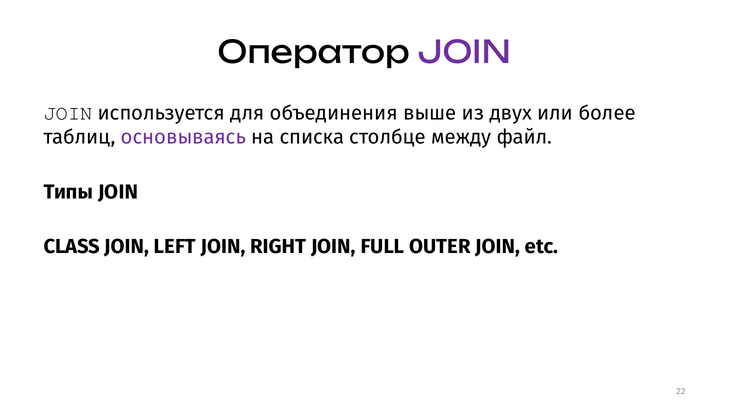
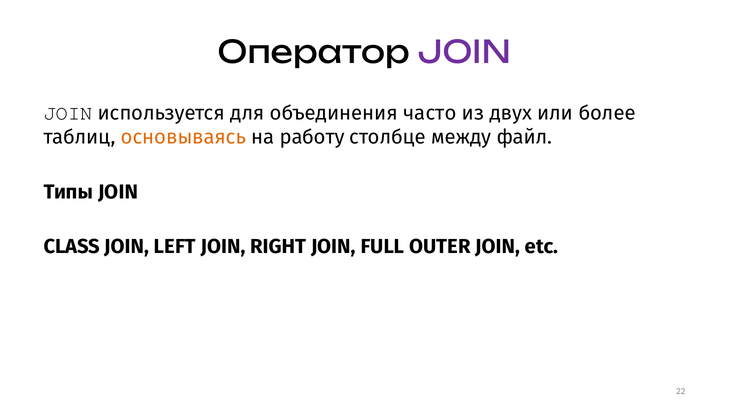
выше: выше -> часто
основываясь colour: purple -> orange
списка: списка -> работу
